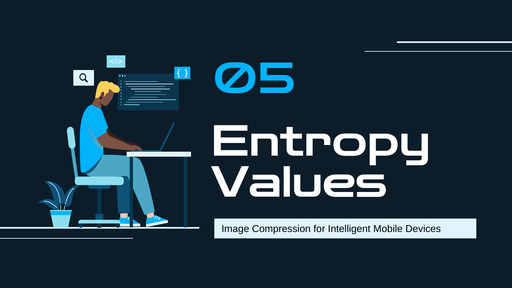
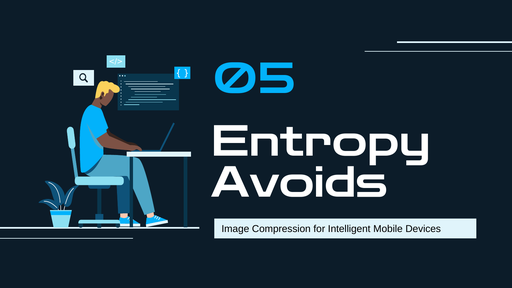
Values: Values -> Avoids
